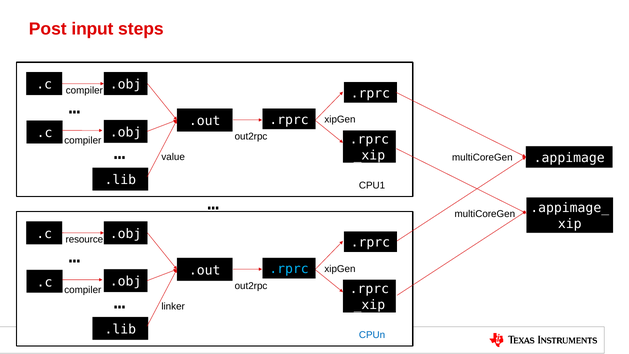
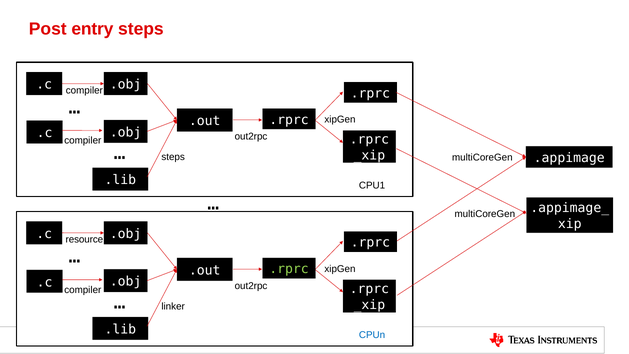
input: input -> entry
value at (173, 157): value -> steps
.rprc at (289, 269) colour: light blue -> light green
